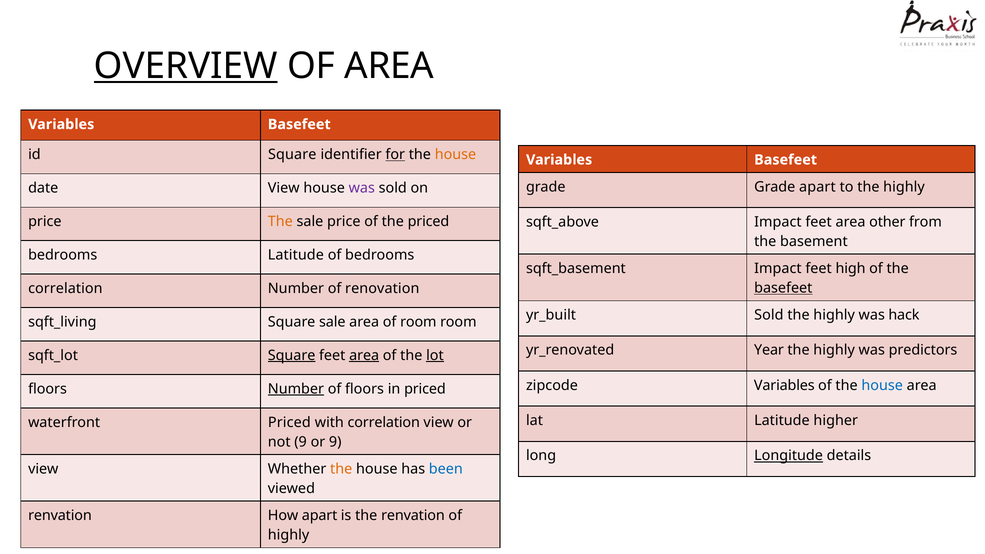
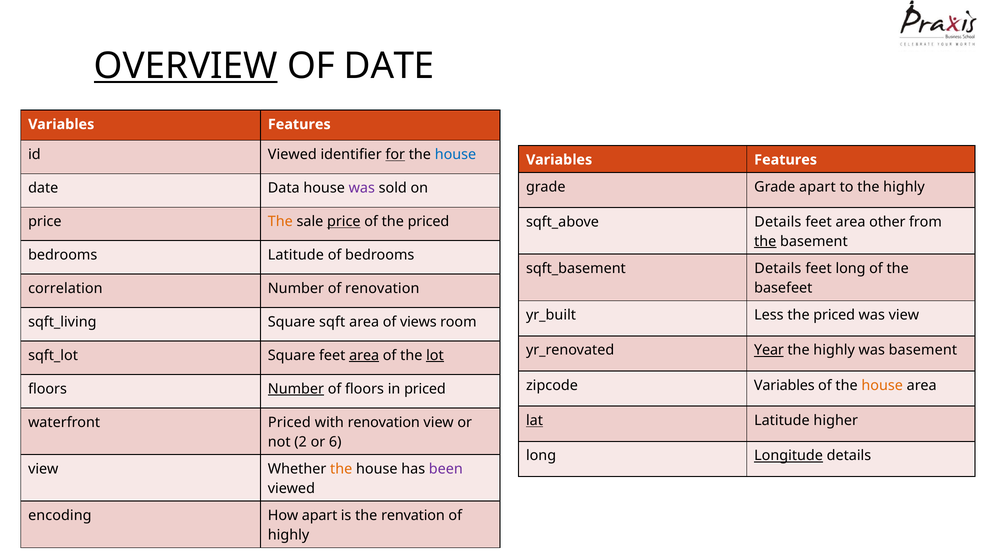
OF AREA: AREA -> DATE
Basefeet at (299, 124): Basefeet -> Features
id Square: Square -> Viewed
house at (455, 155) colour: orange -> blue
Basefeet at (786, 160): Basefeet -> Features
date View: View -> Data
price at (344, 222) underline: none -> present
Impact at (778, 222): Impact -> Details
the at (765, 242) underline: none -> present
Impact at (778, 269): Impact -> Details
feet high: high -> long
basefeet at (783, 288) underline: present -> none
Sold at (769, 315): Sold -> Less
highly at (834, 315): highly -> priced
was hack: hack -> view
Square sale: sale -> sqft
of room: room -> views
Year underline: none -> present
was predictors: predictors -> basement
Square at (292, 355) underline: present -> none
house at (882, 385) colour: blue -> orange
lat underline: none -> present
with correlation: correlation -> renovation
not 9: 9 -> 2
or 9: 9 -> 6
been colour: blue -> purple
renvation at (60, 516): renvation -> encoding
